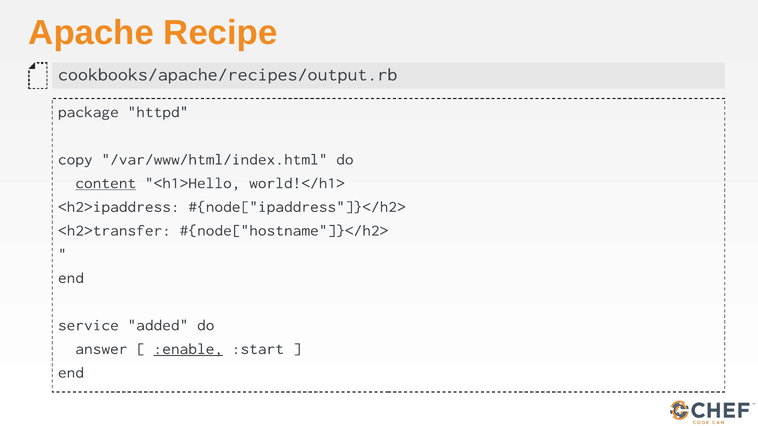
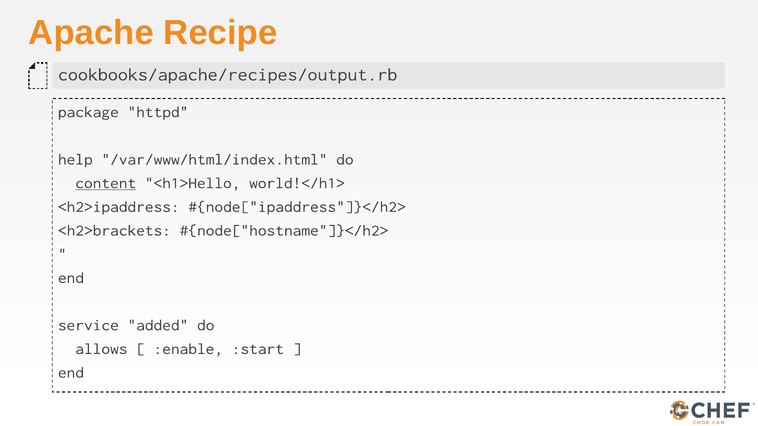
copy: copy -> help
<h2>transfer: <h2>transfer -> <h2>brackets
answer: answer -> allows
:enable underline: present -> none
